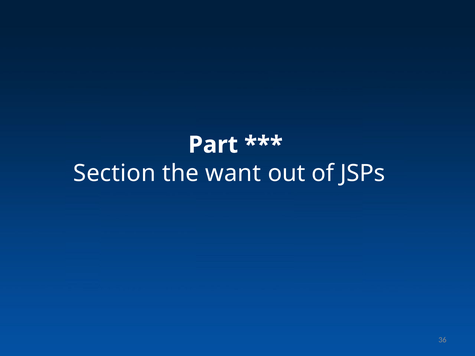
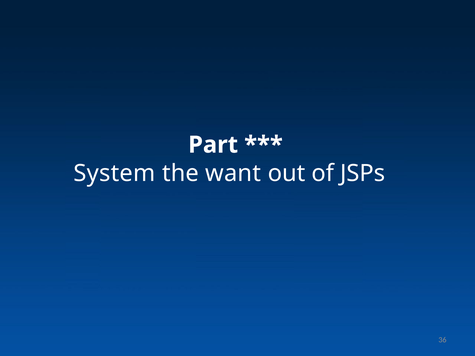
Section: Section -> System
